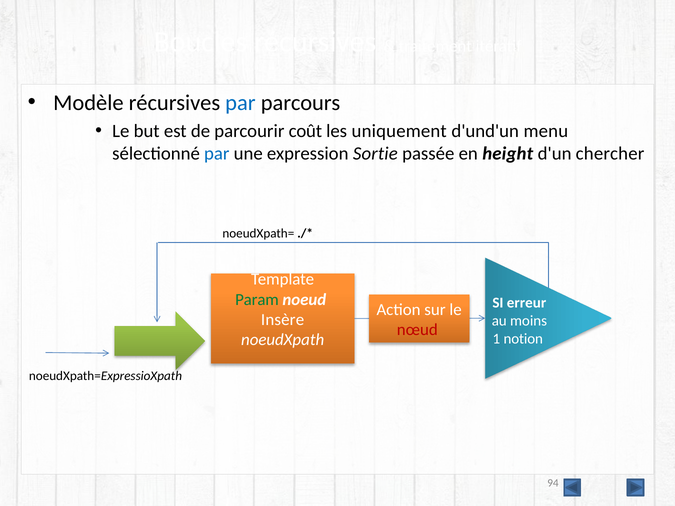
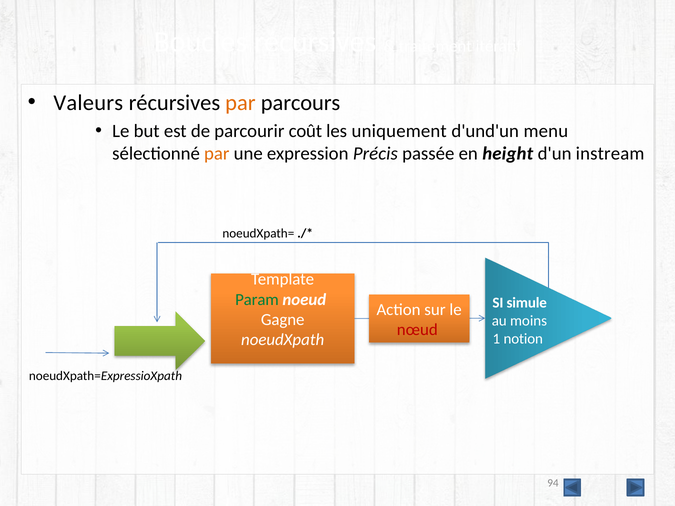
Modèle: Modèle -> Valeurs
par at (240, 103) colour: blue -> orange
par at (217, 154) colour: blue -> orange
Sortie: Sortie -> Précis
chercher: chercher -> instream
erreur: erreur -> simule
Insère: Insère -> Gagne
